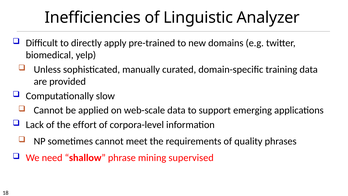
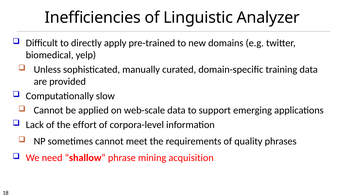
supervised: supervised -> acquisition
